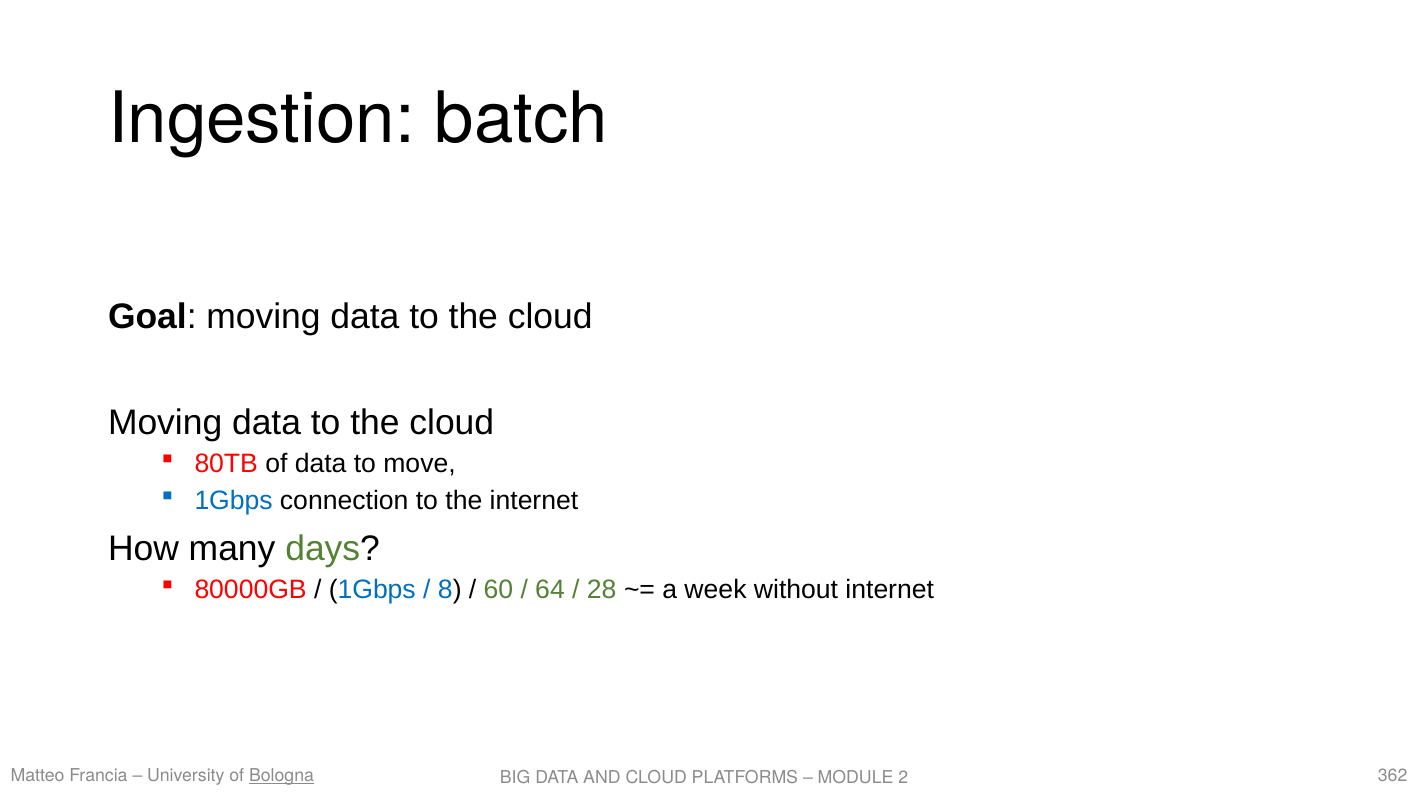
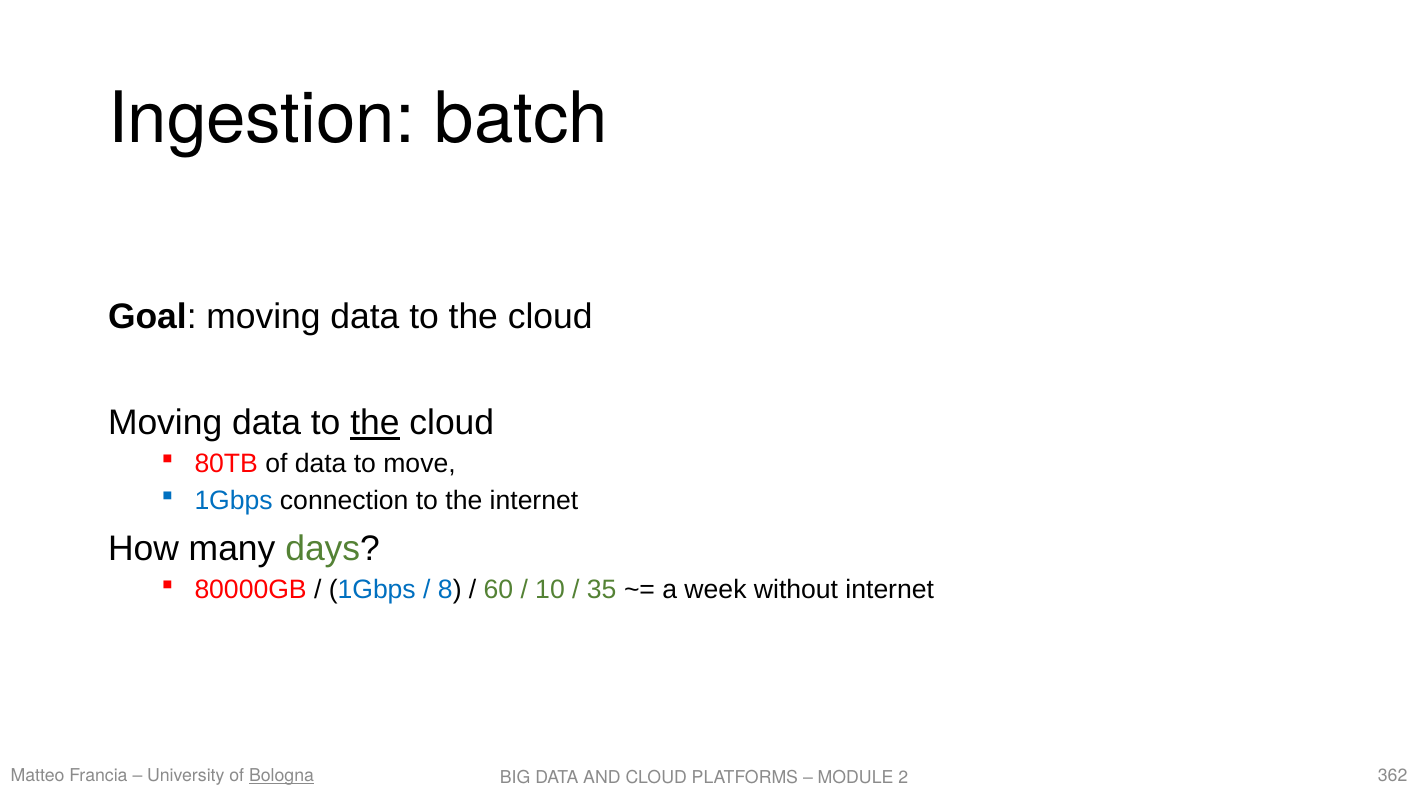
the at (375, 423) underline: none -> present
64: 64 -> 10
28: 28 -> 35
